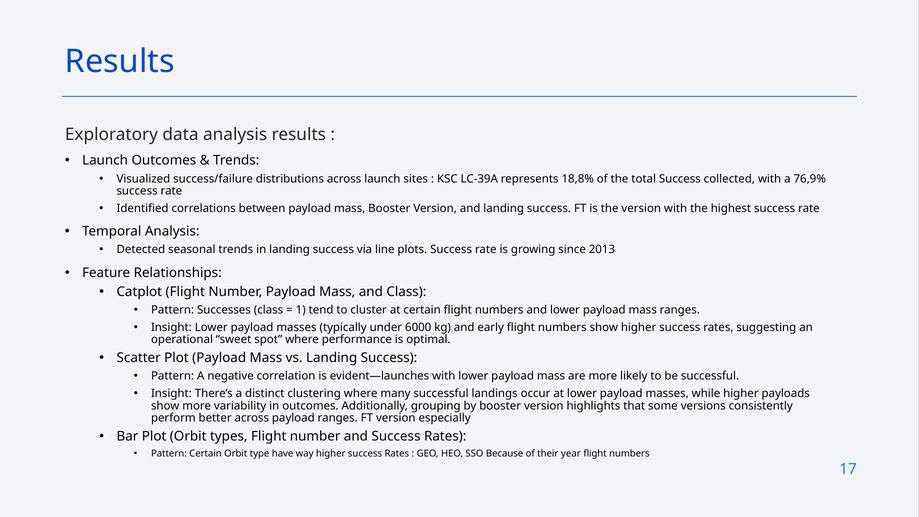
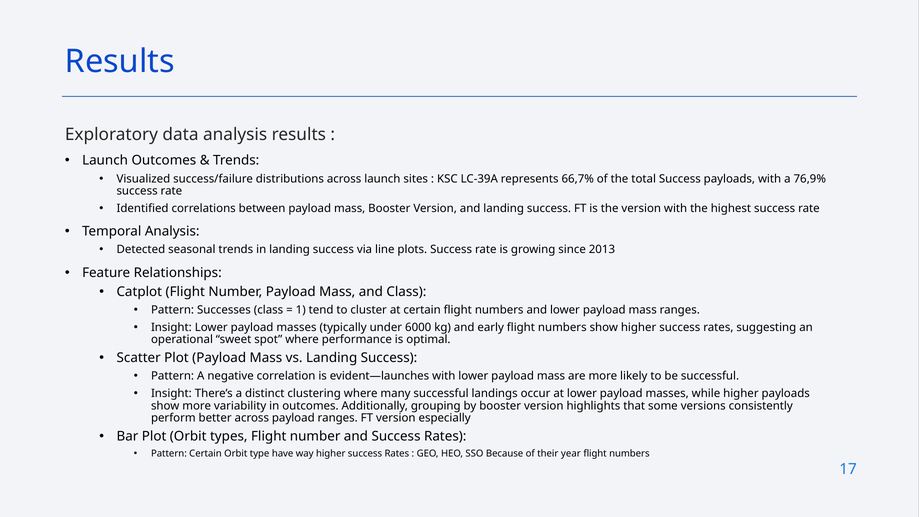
18,8%: 18,8% -> 66,7%
Success collected: collected -> payloads
